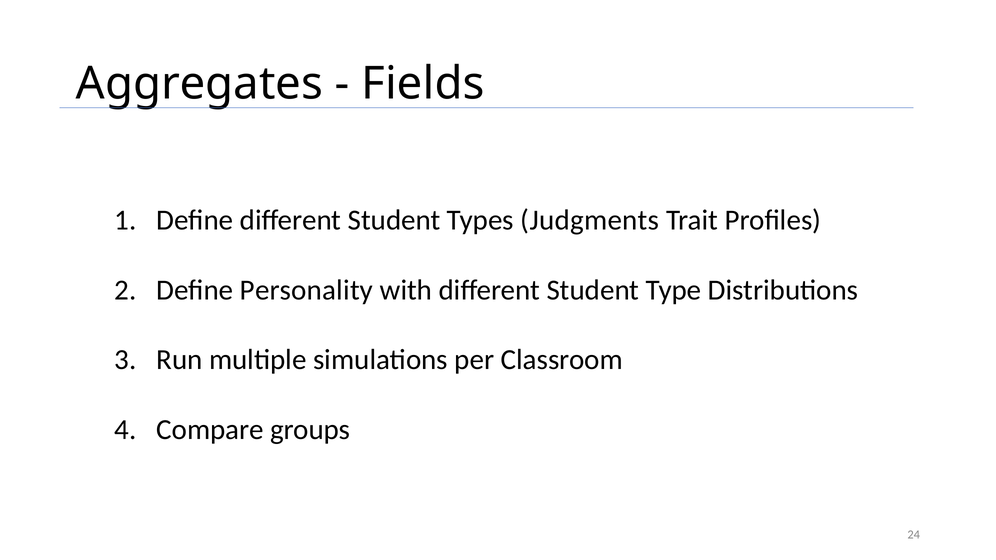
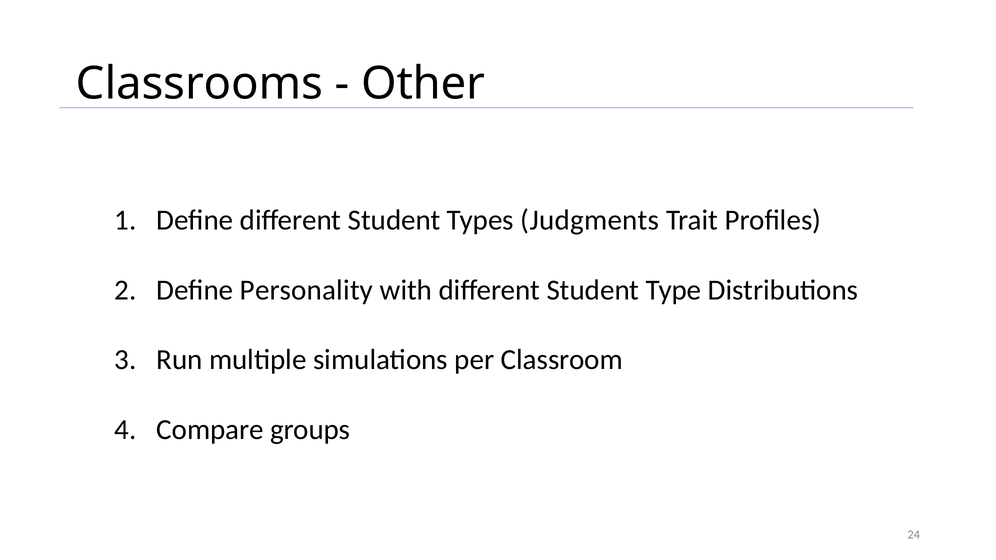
Aggregates: Aggregates -> Classrooms
Fields: Fields -> Other
